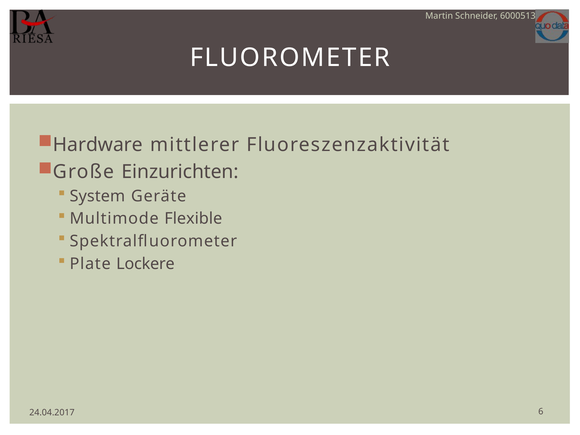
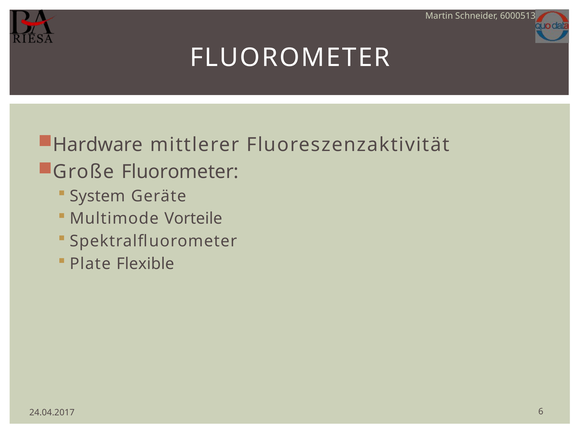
Große Einzurichten: Einzurichten -> Fluorometer
Flexible: Flexible -> Vorteile
Lockere: Lockere -> Flexible
